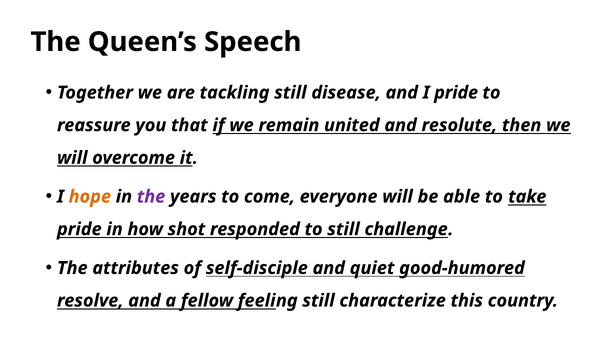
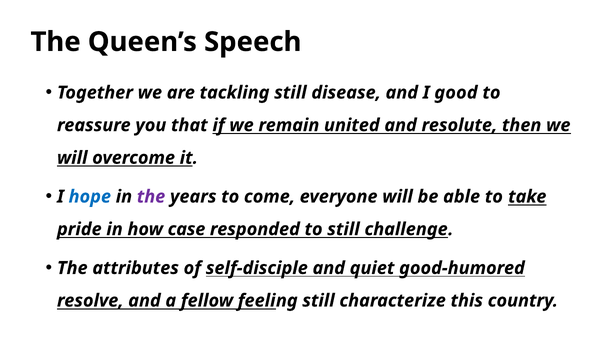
I pride: pride -> good
hope colour: orange -> blue
shot: shot -> case
